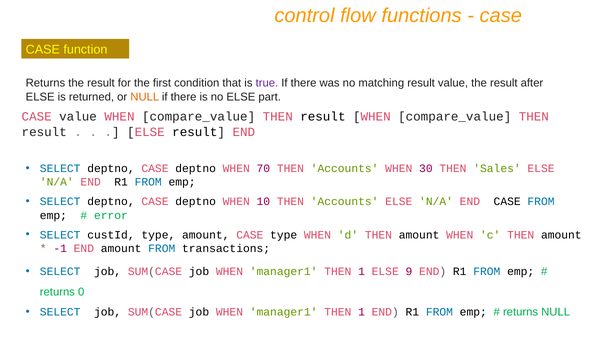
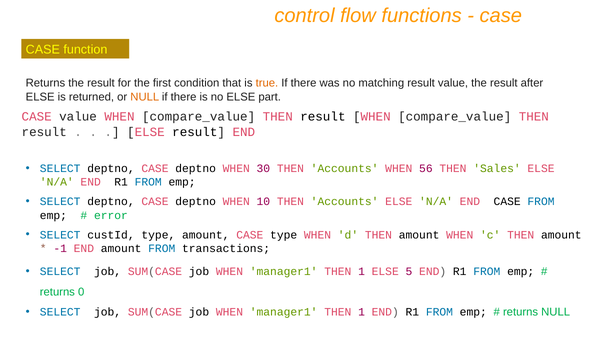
true colour: purple -> orange
70: 70 -> 30
30: 30 -> 56
9: 9 -> 5
